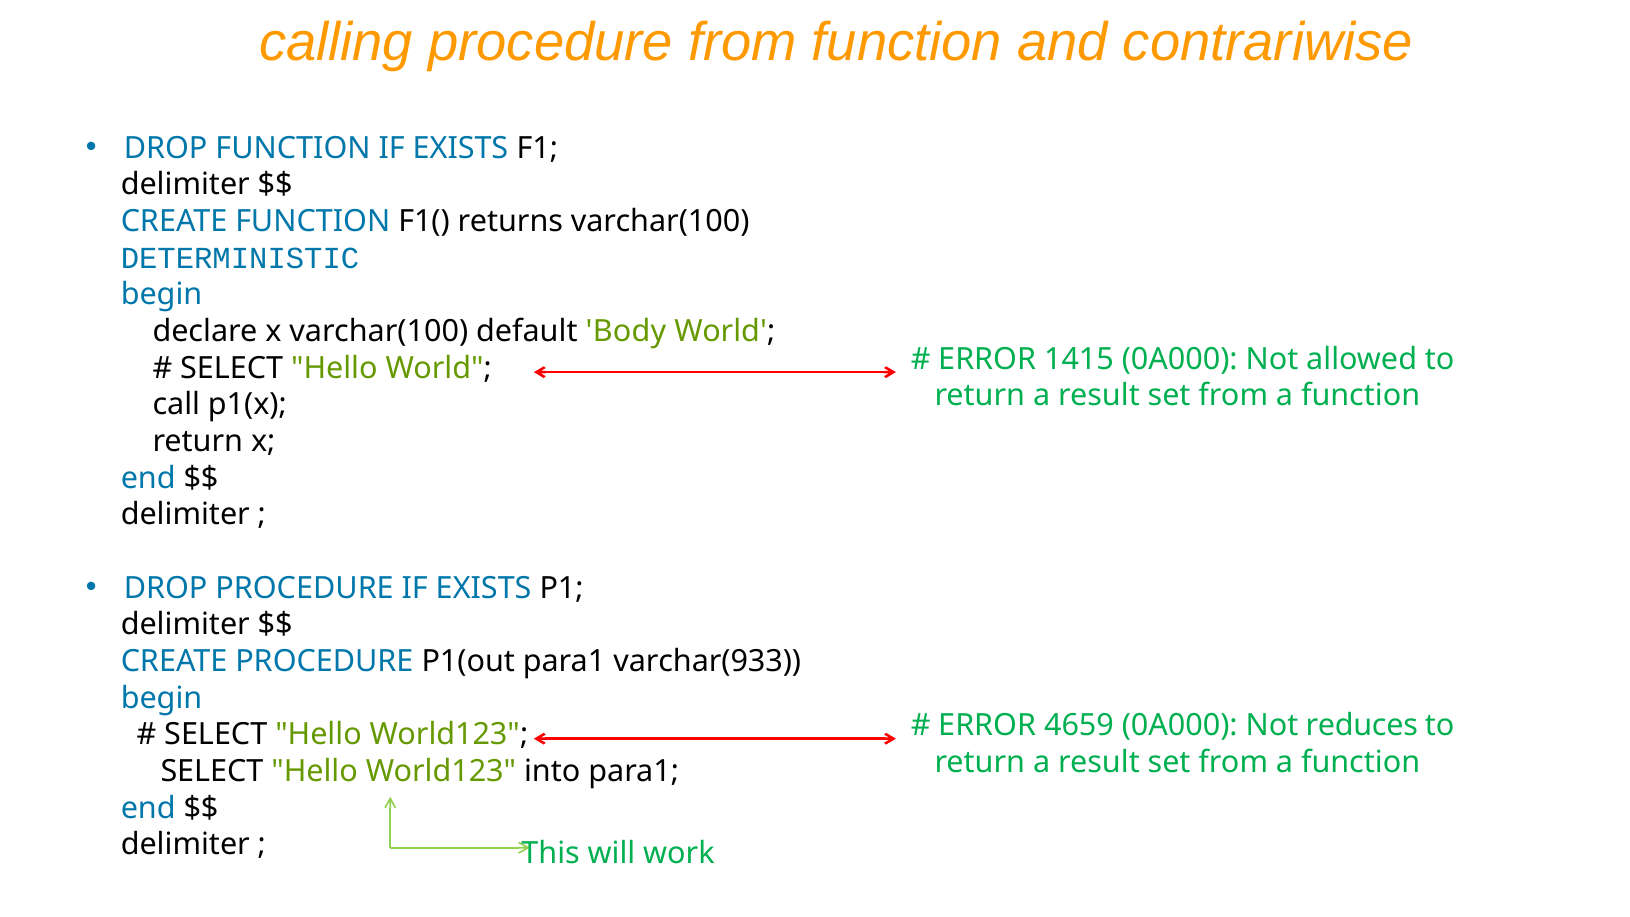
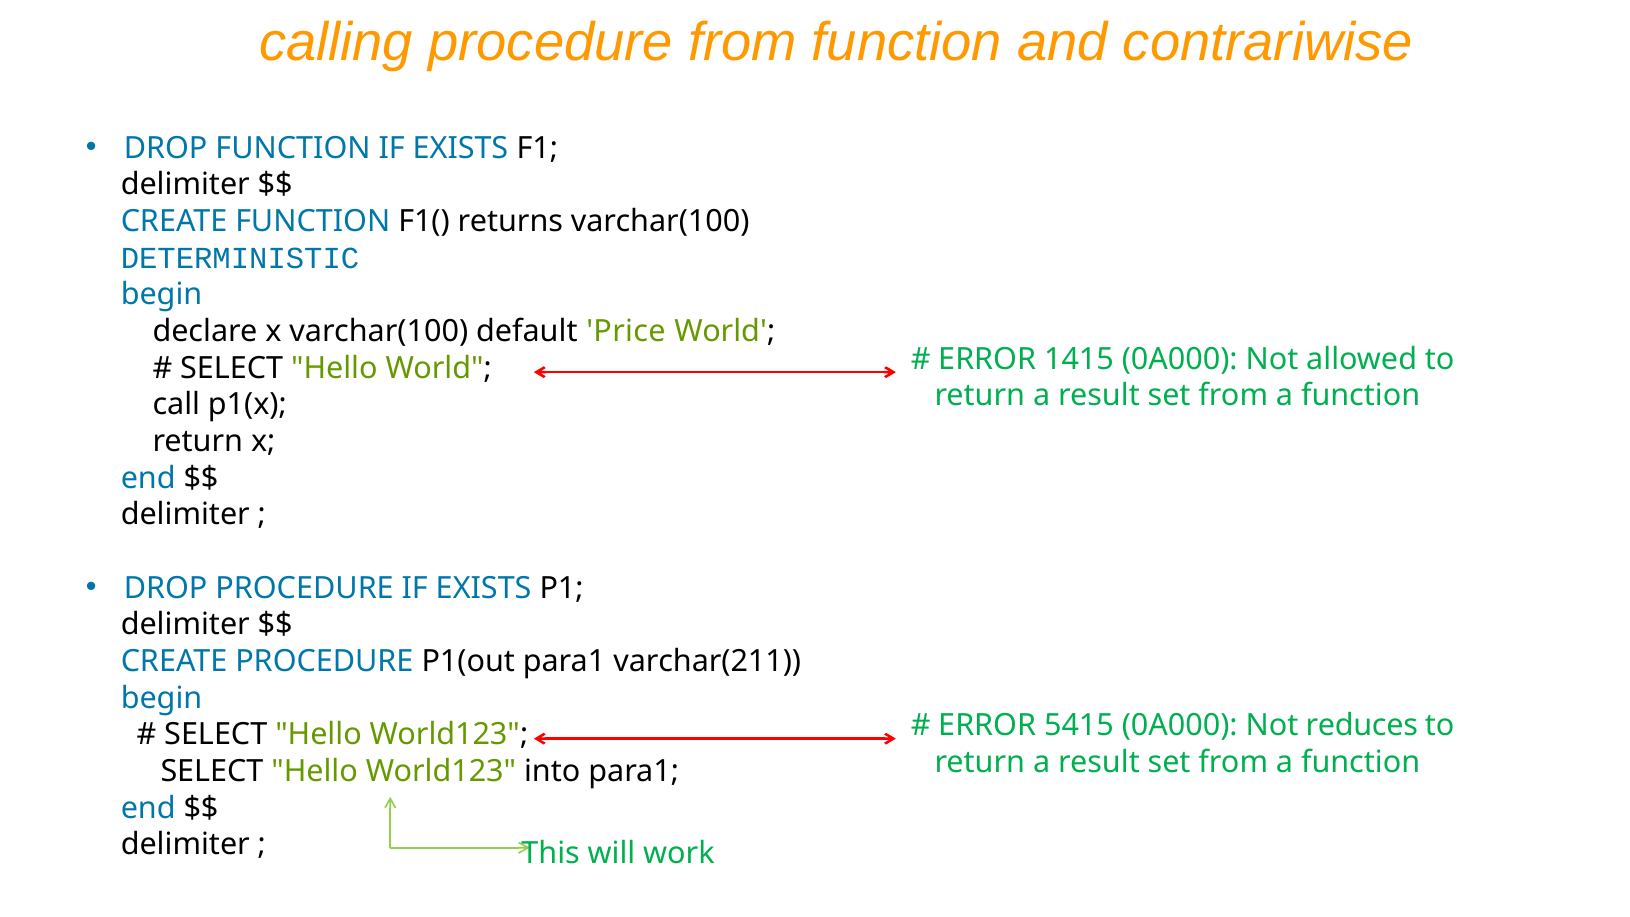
Body: Body -> Price
varchar(933: varchar(933 -> varchar(211
4659: 4659 -> 5415
